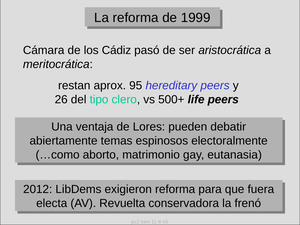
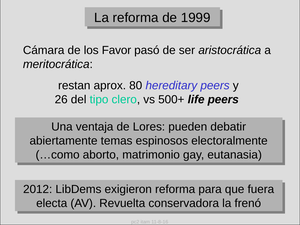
Cádiz: Cádiz -> Favor
95: 95 -> 80
